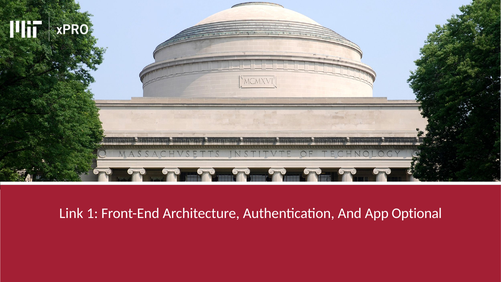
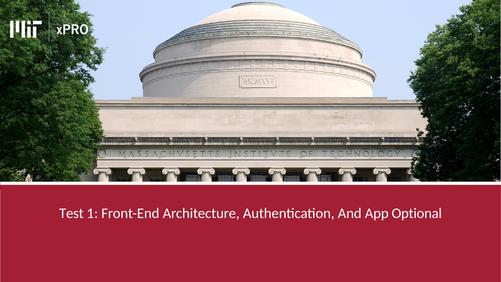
Link: Link -> Test
